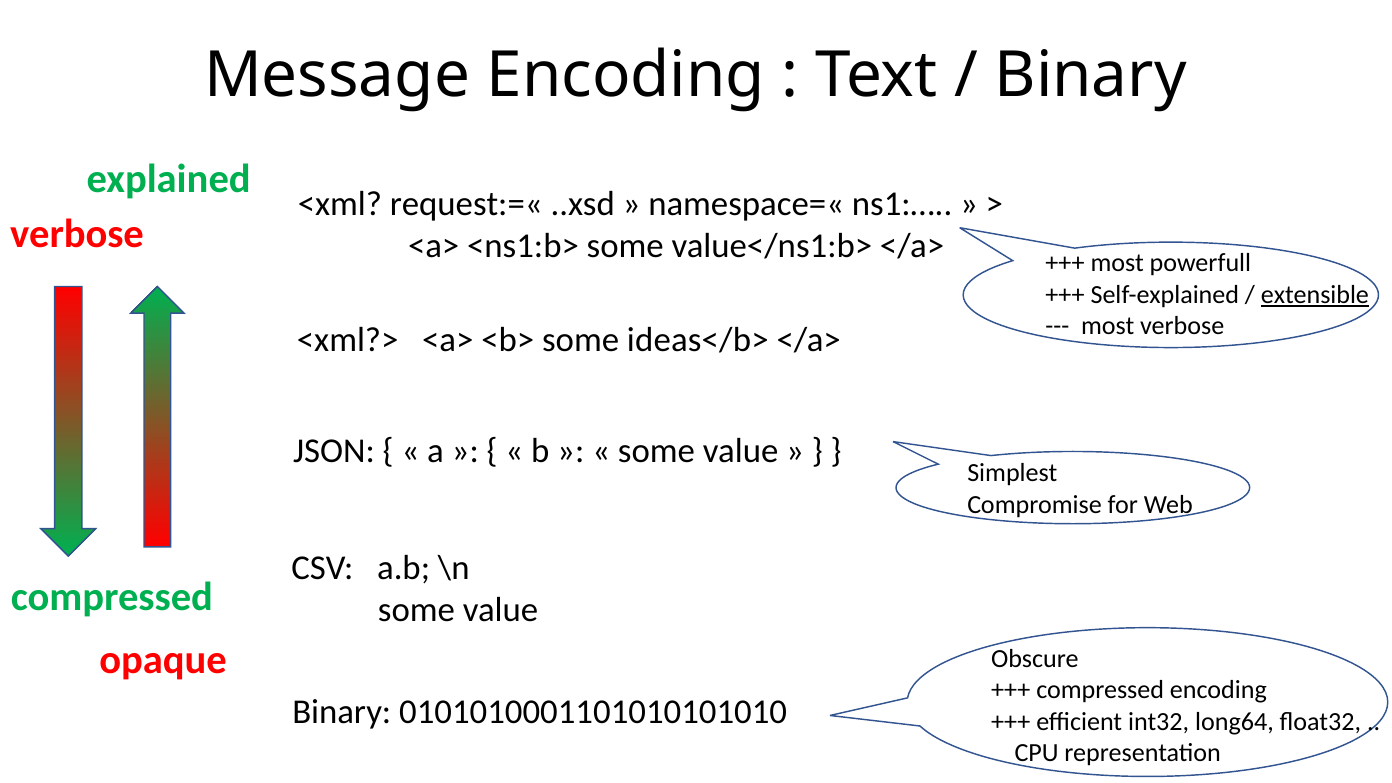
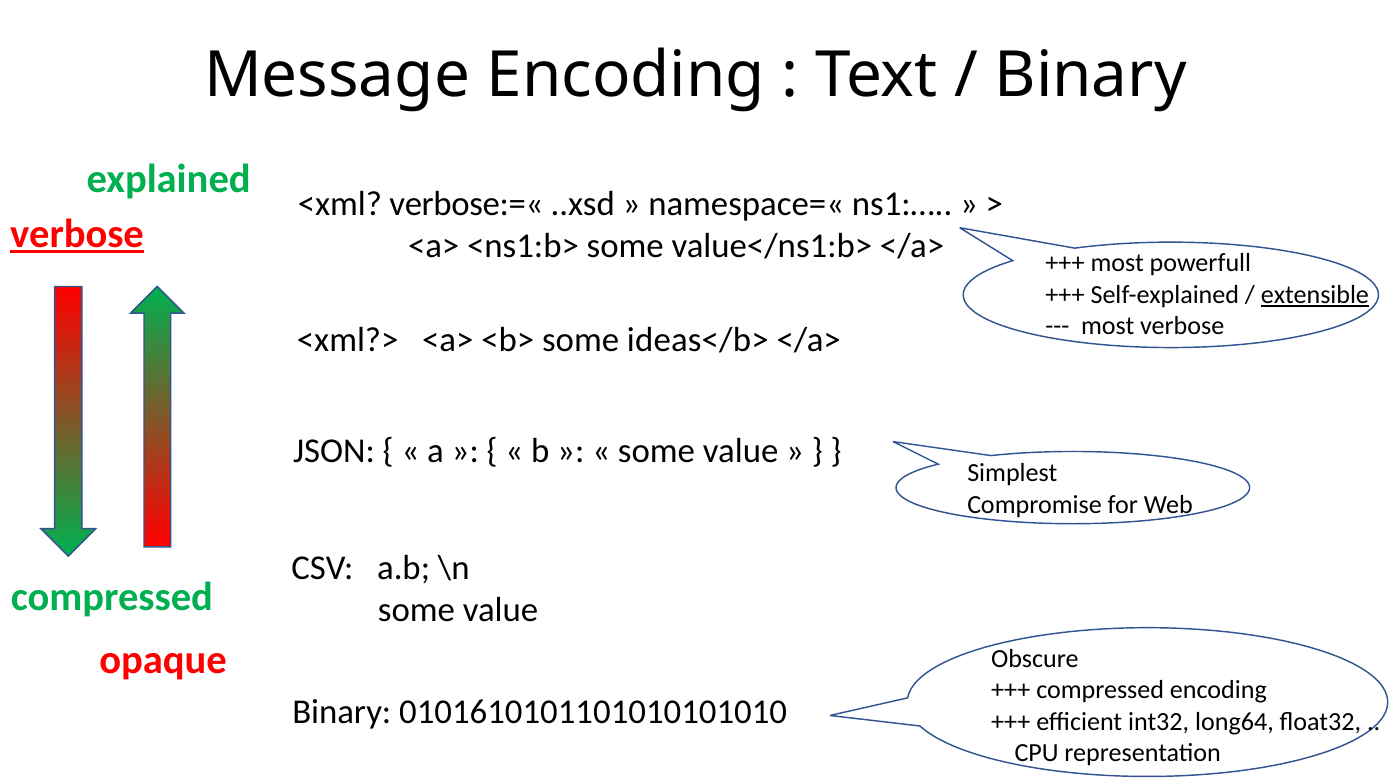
request:=«: request:=« -> verbose:=«
verbose at (77, 234) underline: none -> present
0101010001101010101010: 0101010001101010101010 -> 0101610101101010101010
